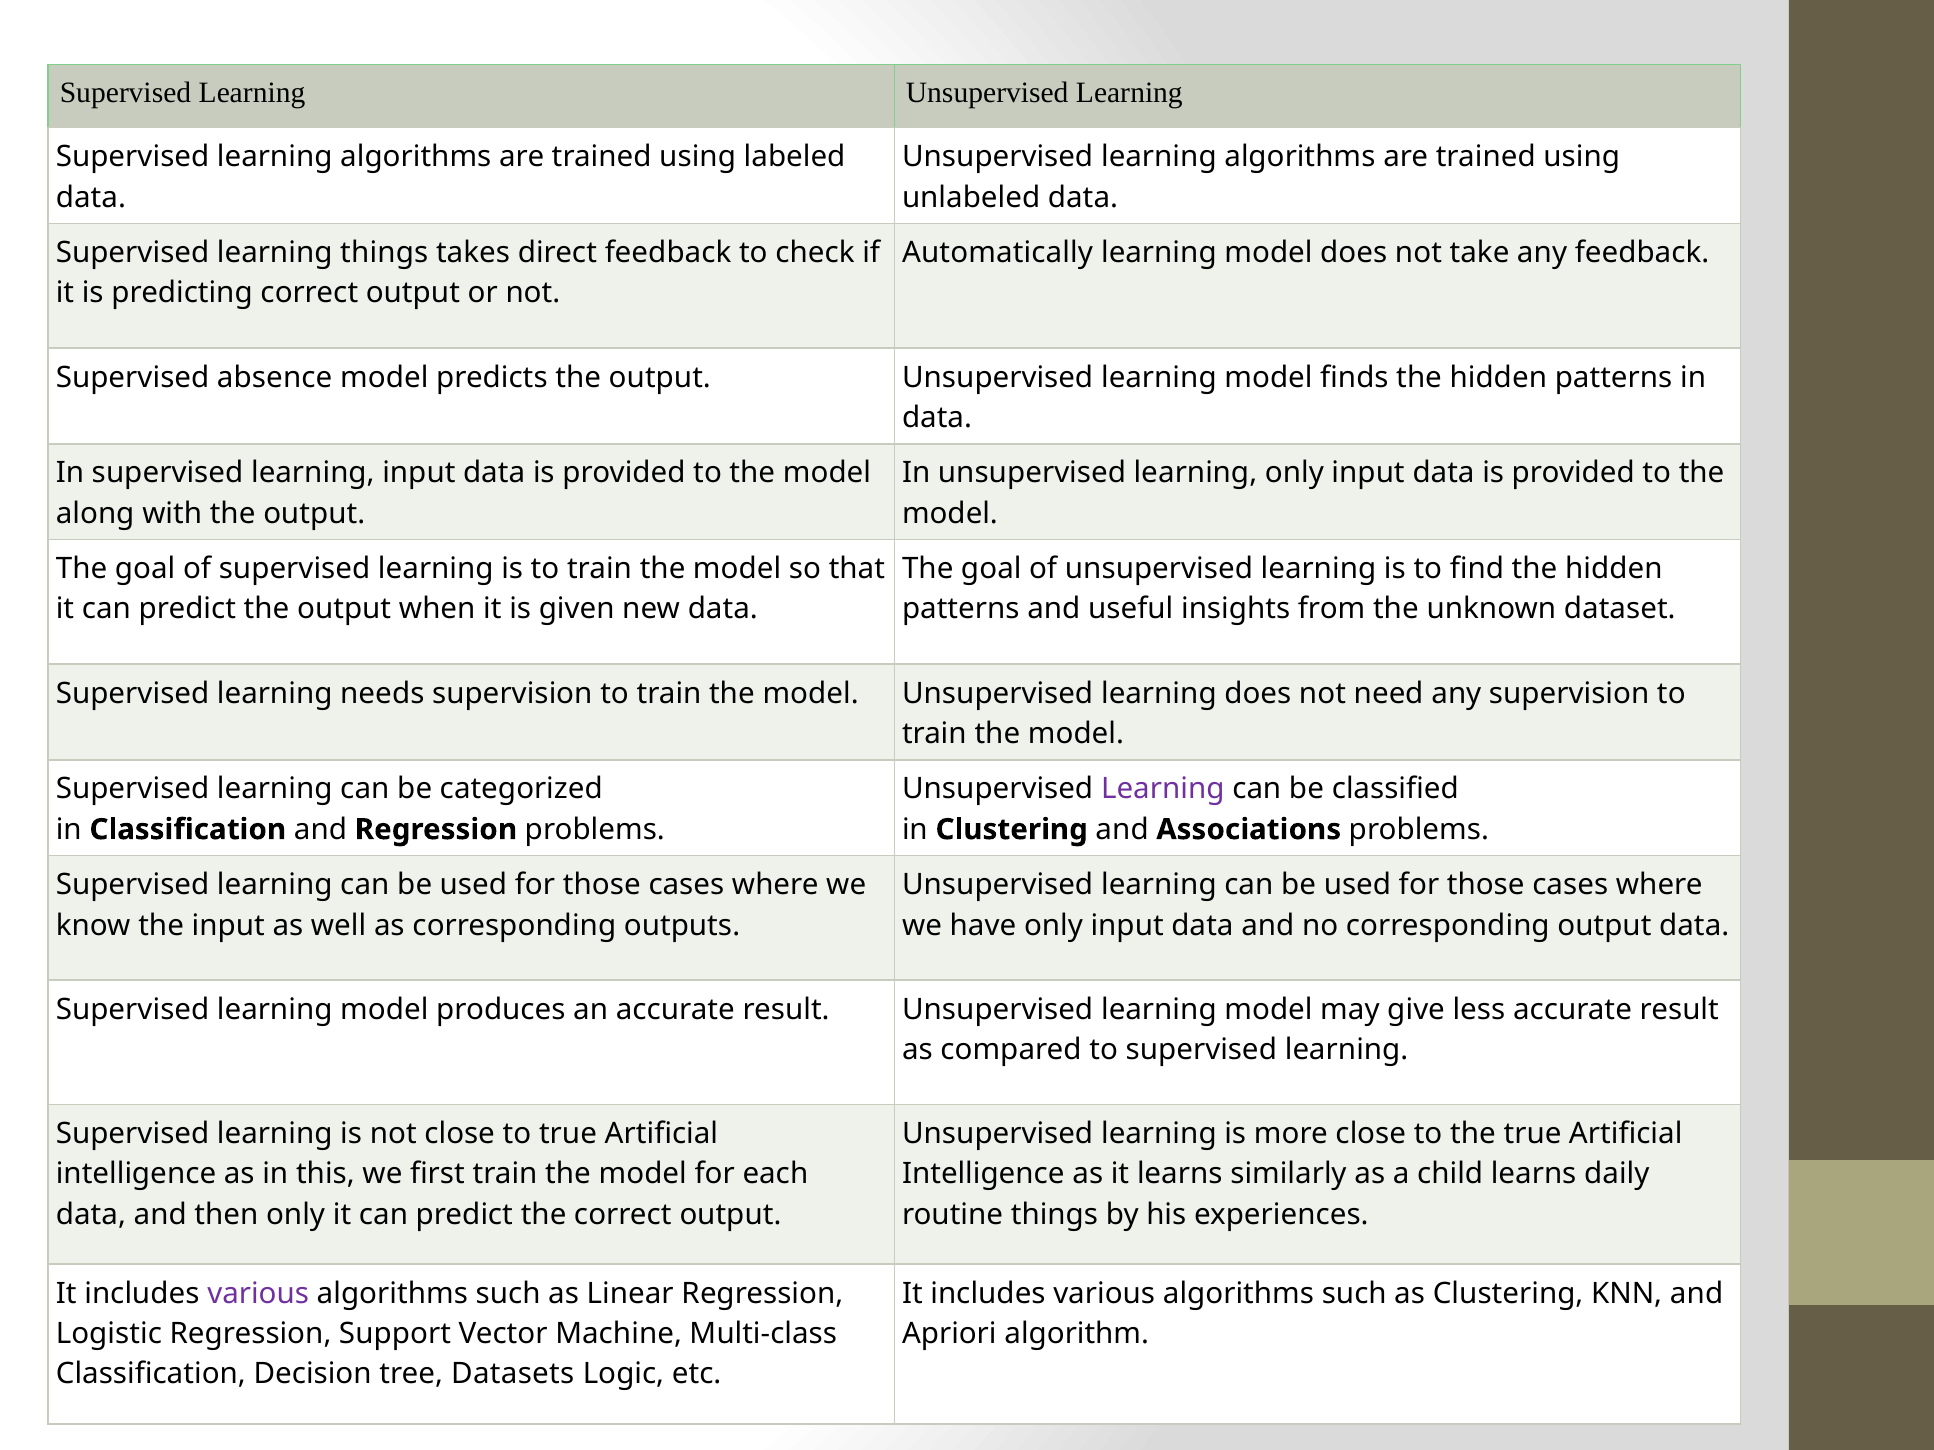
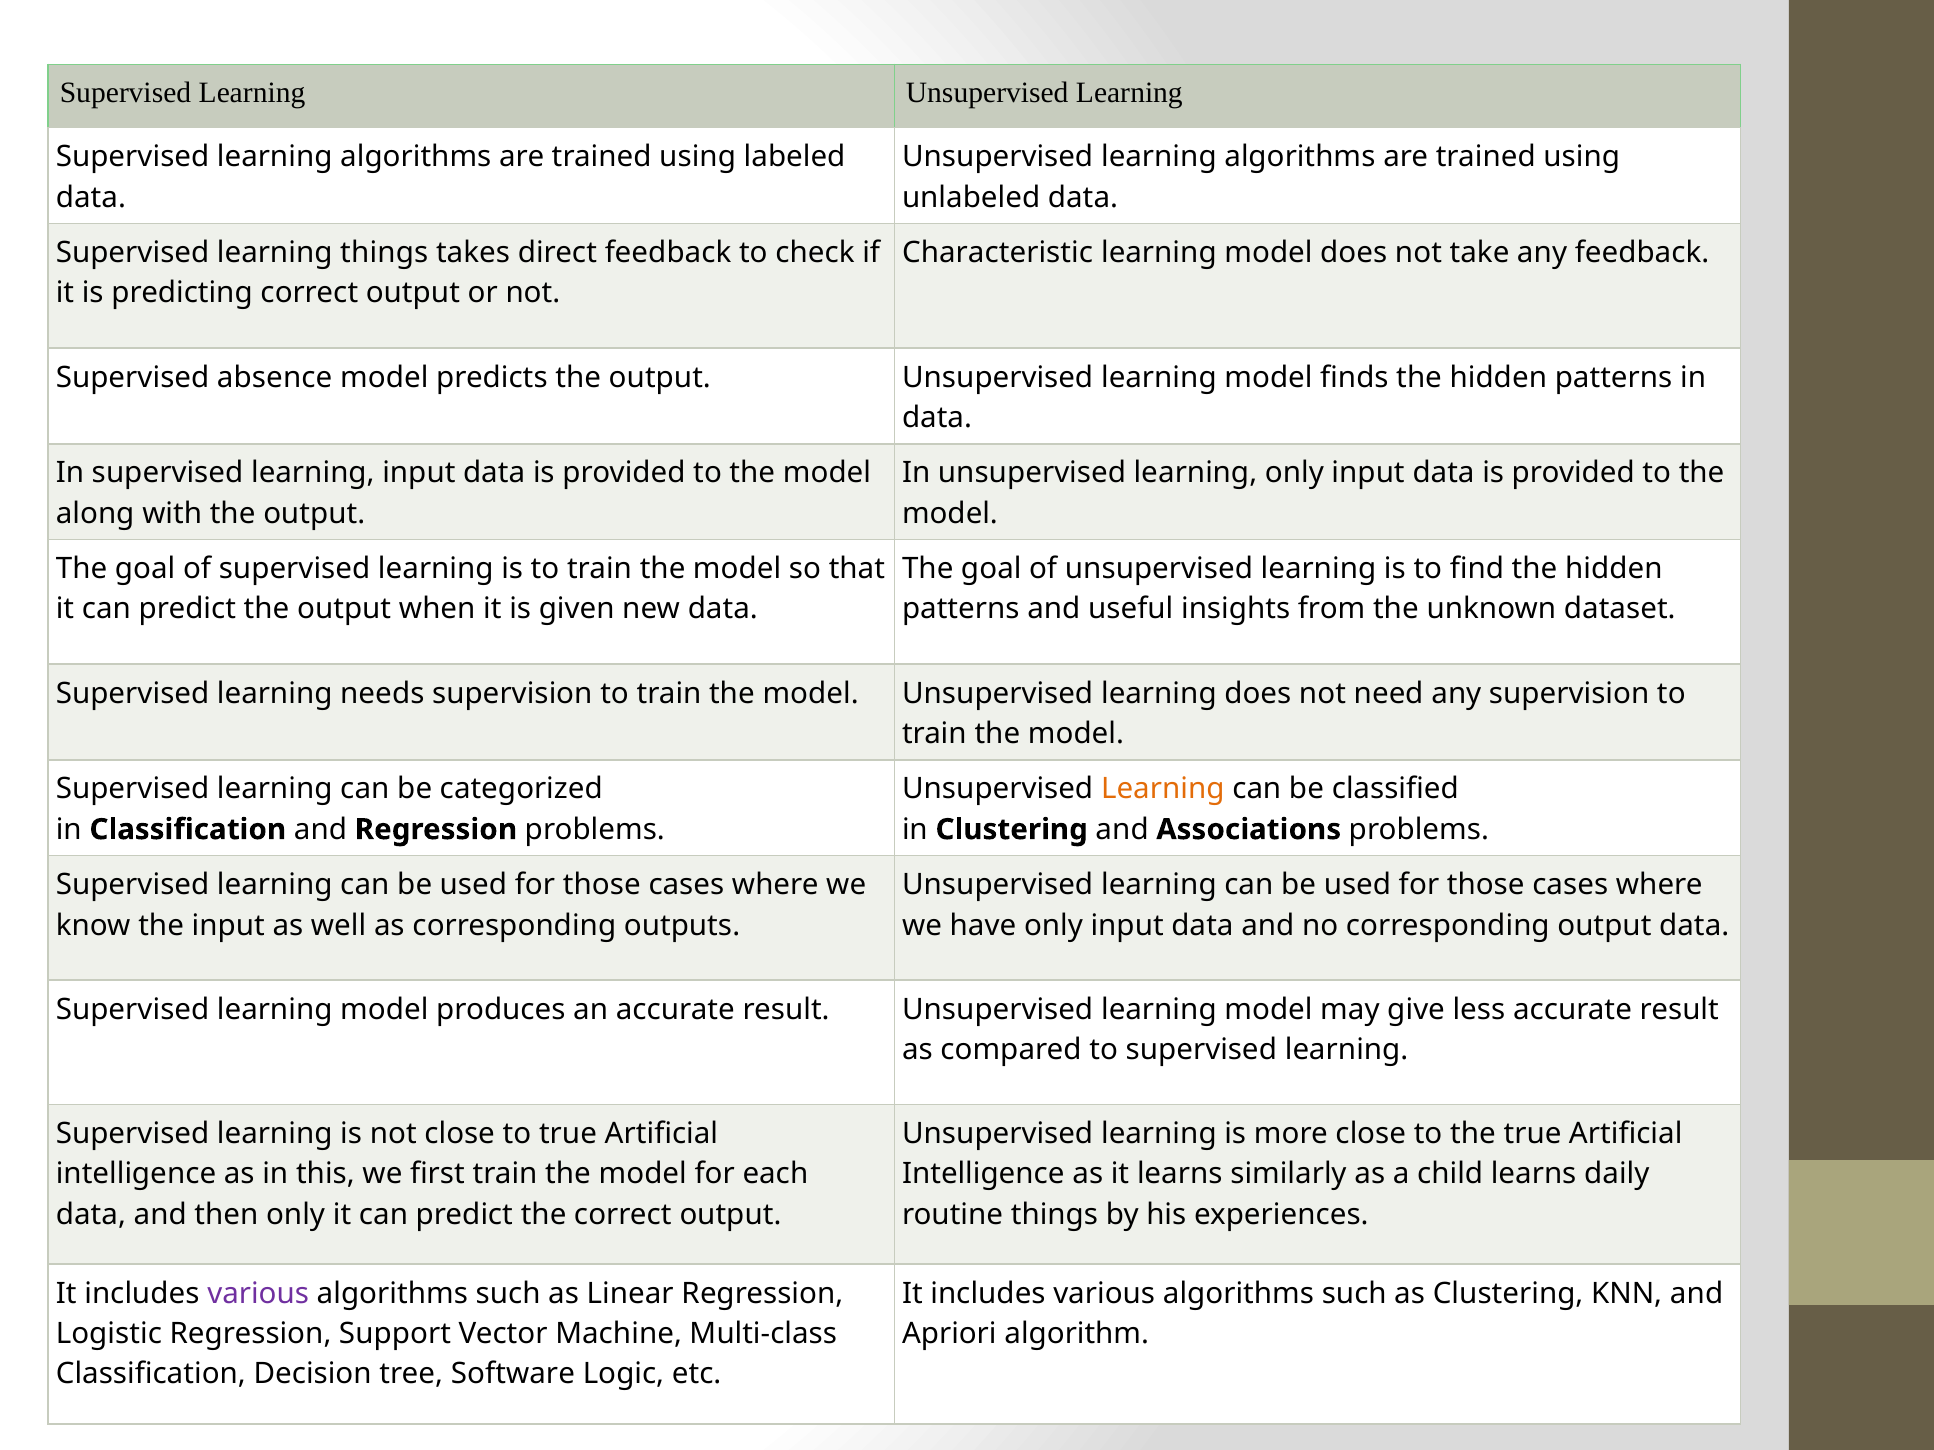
Automatically: Automatically -> Characteristic
Learning at (1163, 790) colour: purple -> orange
Datasets: Datasets -> Software
